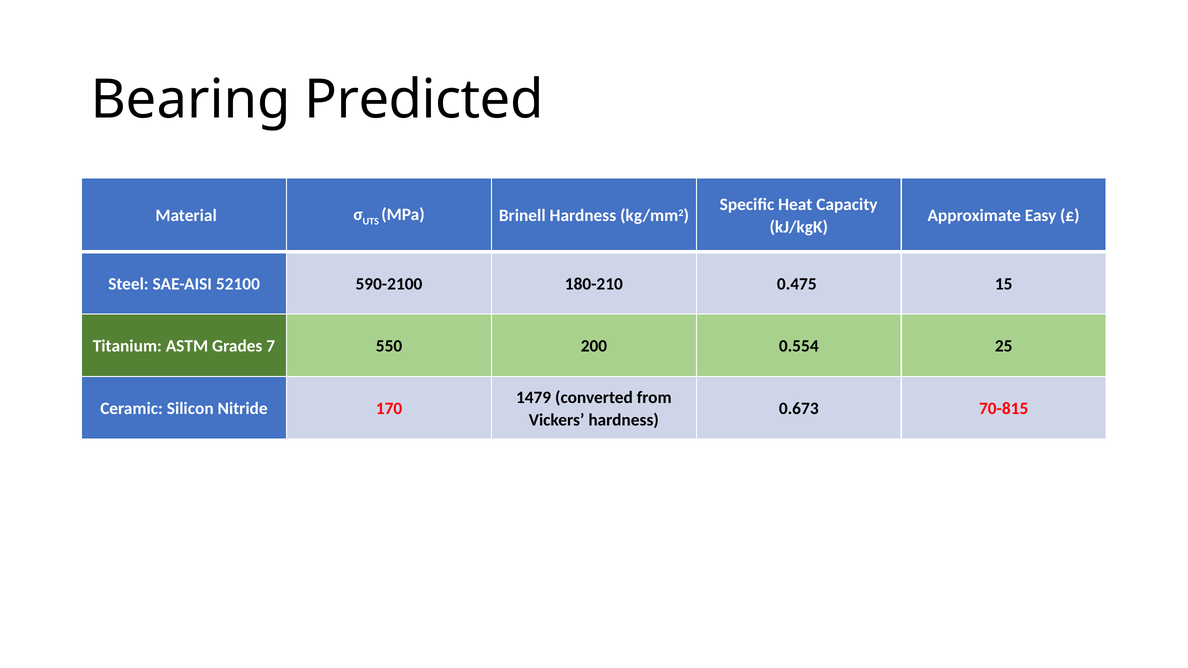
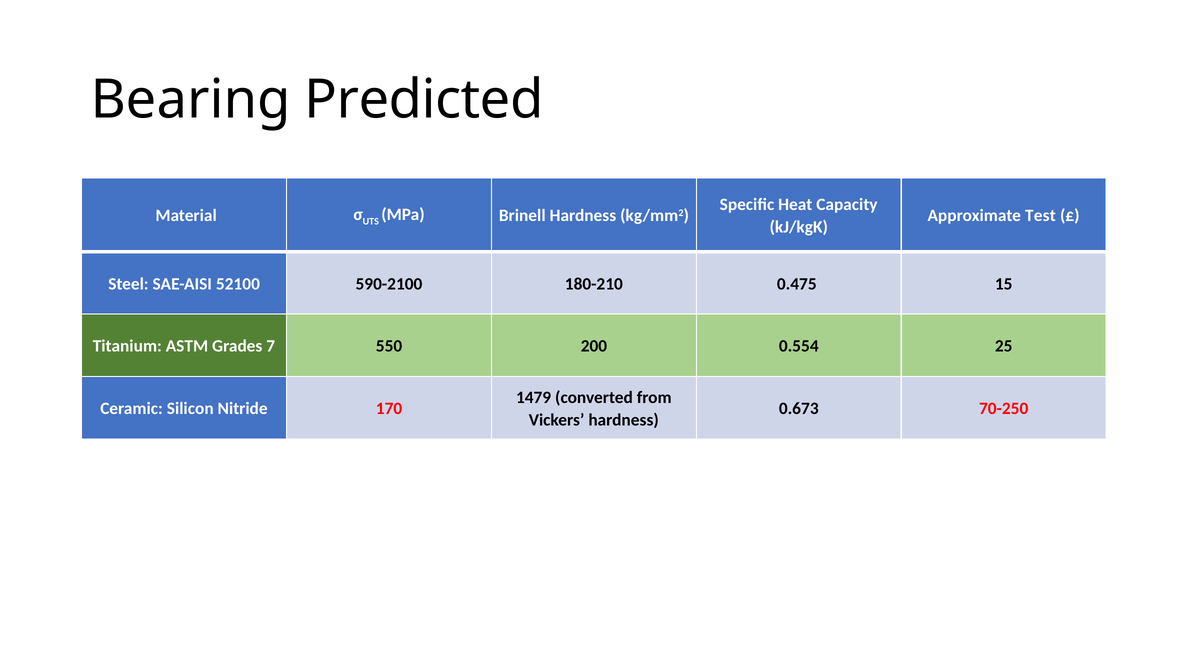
Easy: Easy -> Test
70-815: 70-815 -> 70-250
